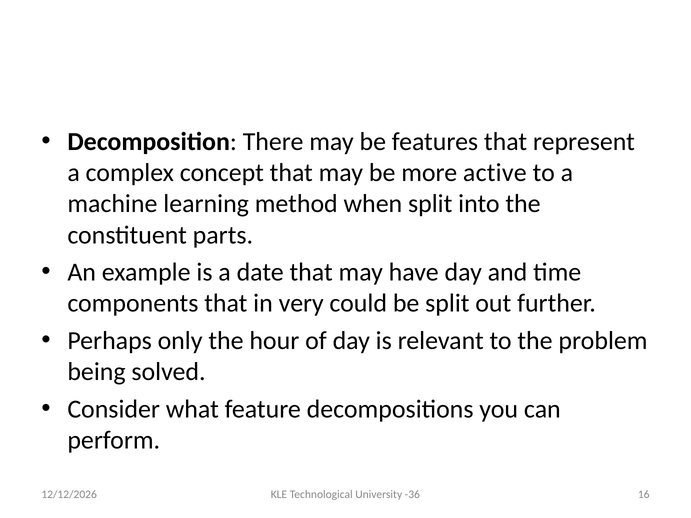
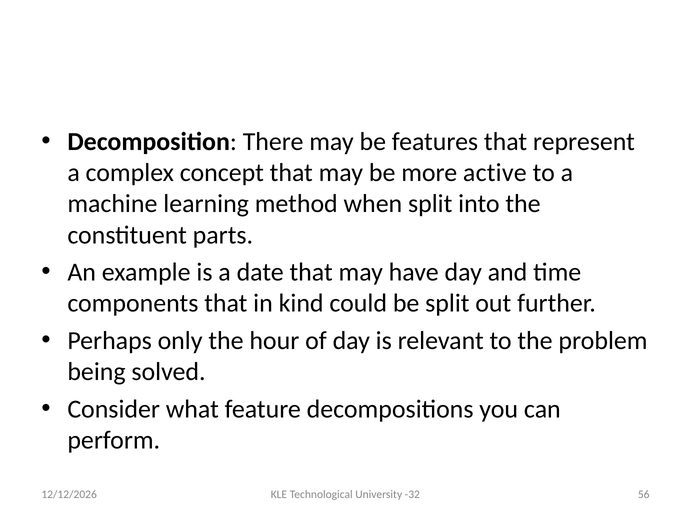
very: very -> kind
16: 16 -> 56
-36: -36 -> -32
